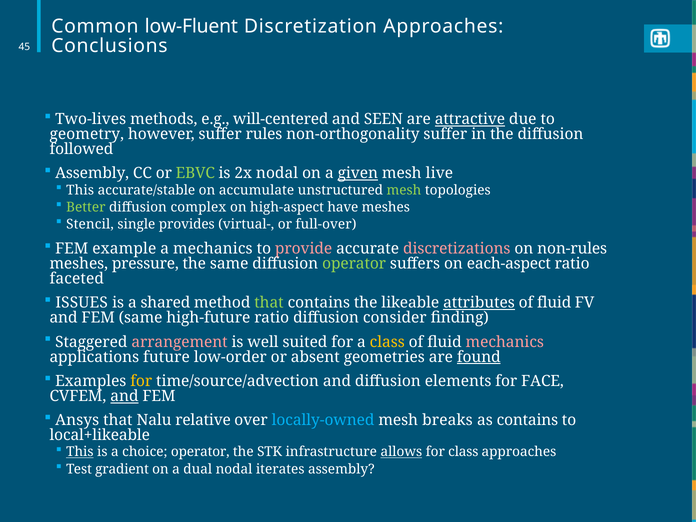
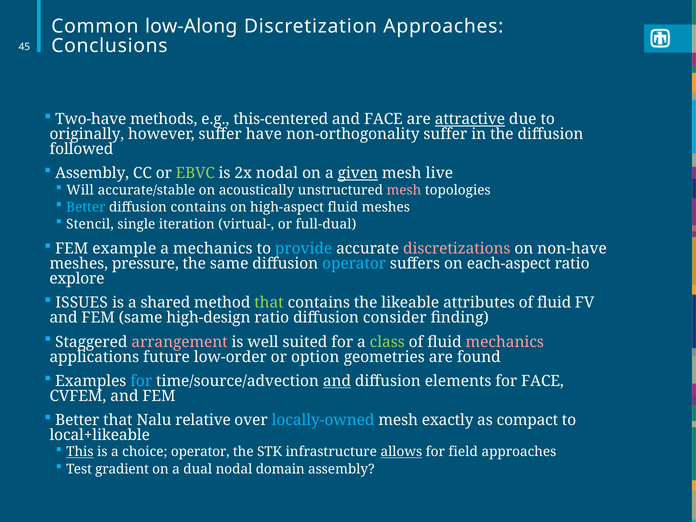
low-Fluent: low-Fluent -> low-Along
Two-lives: Two-lives -> Two-have
will-centered: will-centered -> this-centered
and SEEN: SEEN -> FACE
geometry: geometry -> originally
rules: rules -> have
This at (80, 190): This -> Will
accumulate: accumulate -> acoustically
mesh at (404, 190) colour: light green -> pink
Better at (86, 207) colour: light green -> light blue
diffusion complex: complex -> contains
high-aspect have: have -> fluid
provides: provides -> iteration
full-over: full-over -> full-dual
provide colour: pink -> light blue
non-rules: non-rules -> non-have
operator at (354, 264) colour: light green -> light blue
faceted: faceted -> explore
attributes underline: present -> none
high-future: high-future -> high-design
class at (387, 342) colour: yellow -> light green
absent: absent -> option
found underline: present -> none
for at (141, 381) colour: yellow -> light blue
and at (337, 381) underline: none -> present
and at (124, 396) underline: present -> none
Ansys at (77, 420): Ansys -> Better
breaks: breaks -> exactly
as contains: contains -> compact
for class: class -> field
iterates: iterates -> domain
